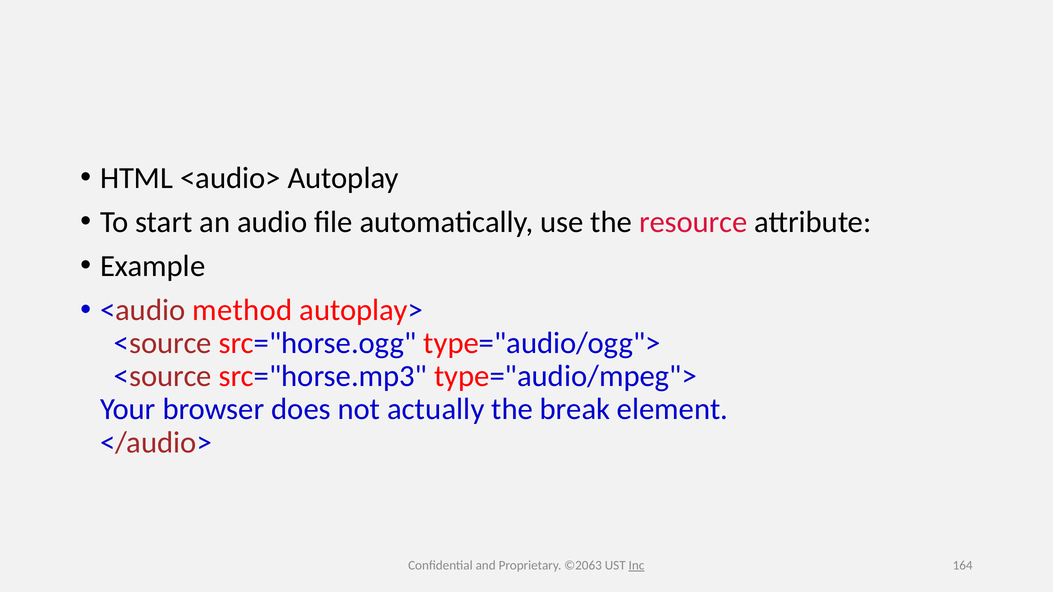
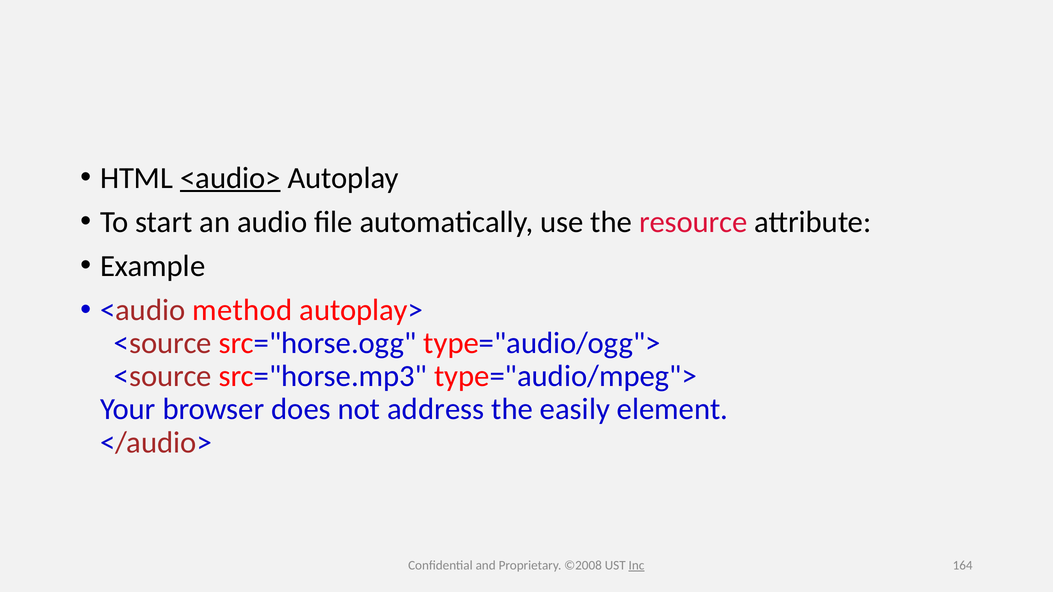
<audio> underline: none -> present
actually: actually -> address
break: break -> easily
©2063: ©2063 -> ©2008
